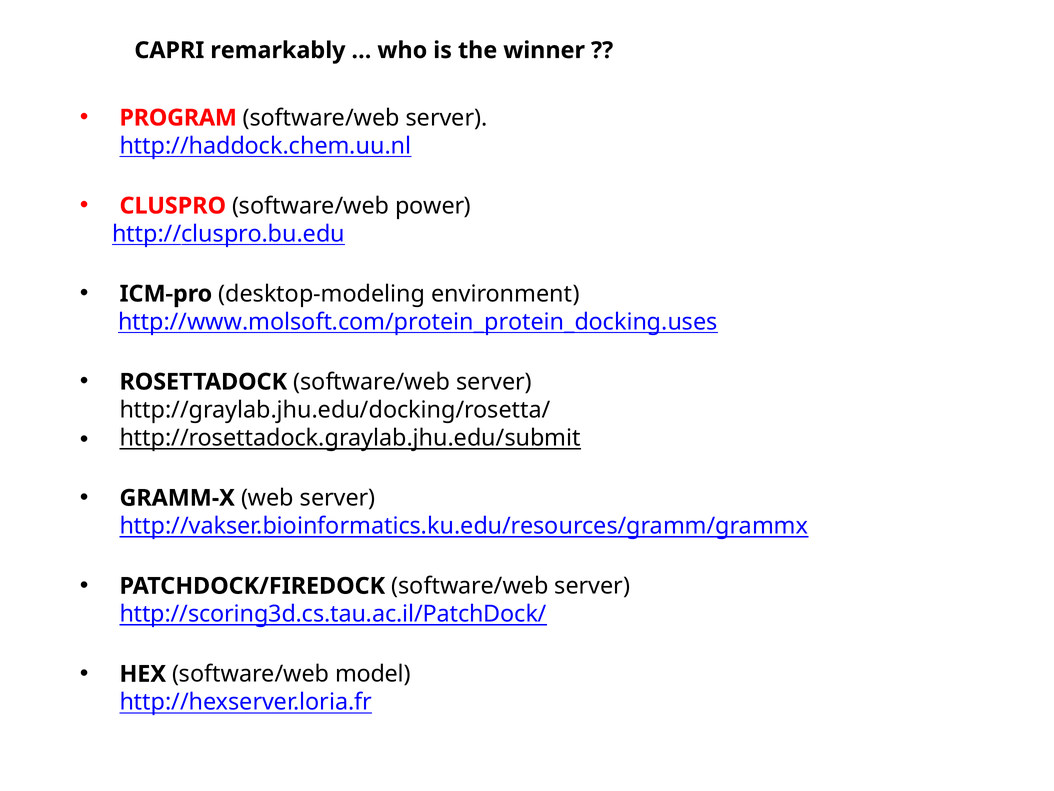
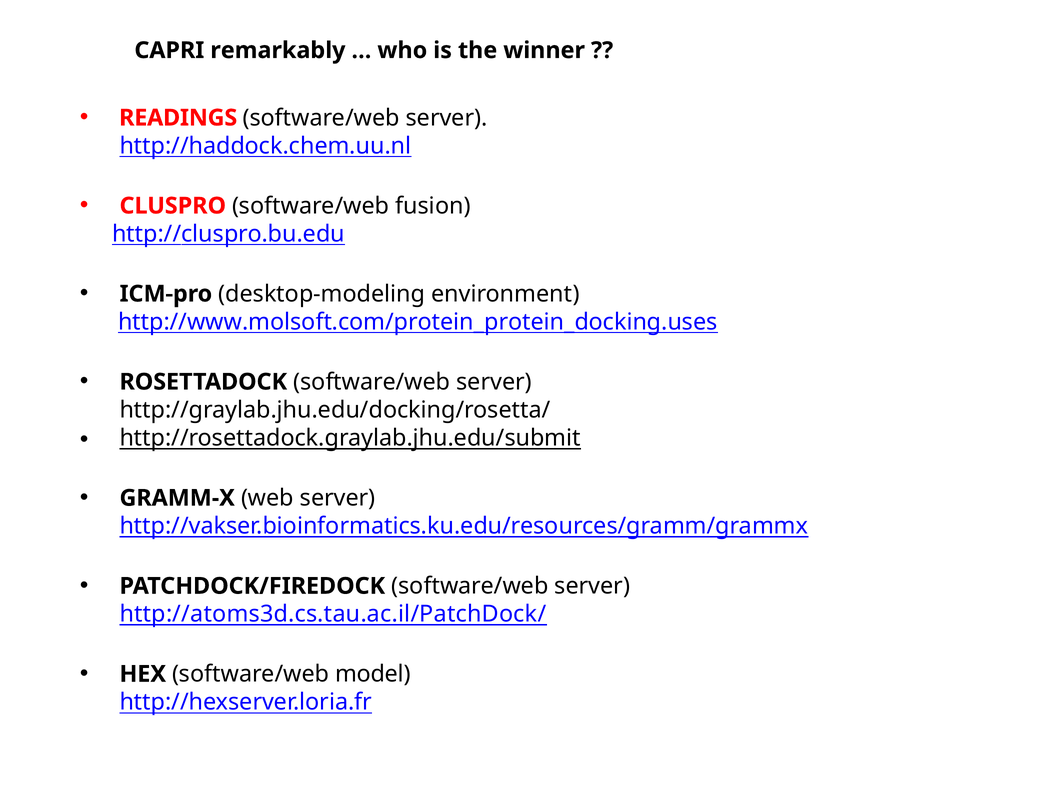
PROGRAM: PROGRAM -> READINGS
power: power -> fusion
http://scoring3d.cs.tau.ac.il/PatchDock/: http://scoring3d.cs.tau.ac.il/PatchDock/ -> http://atoms3d.cs.tau.ac.il/PatchDock/
